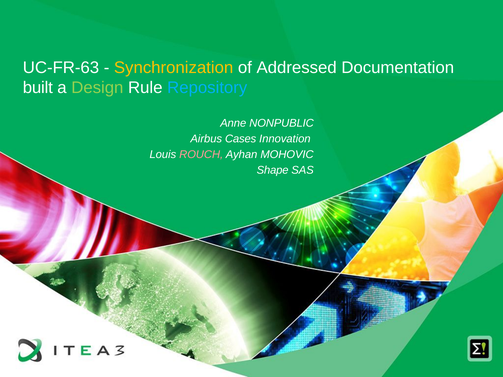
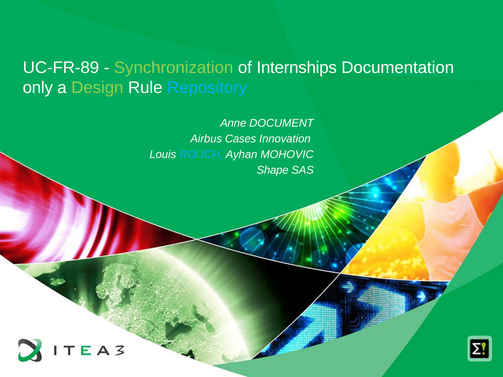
UC-FR-63: UC-FR-63 -> UC-FR-89
Synchronization colour: yellow -> light green
Addressed: Addressed -> Internships
built: built -> only
NONPUBLIC: NONPUBLIC -> DOCUMENT
ROUCH colour: pink -> light blue
